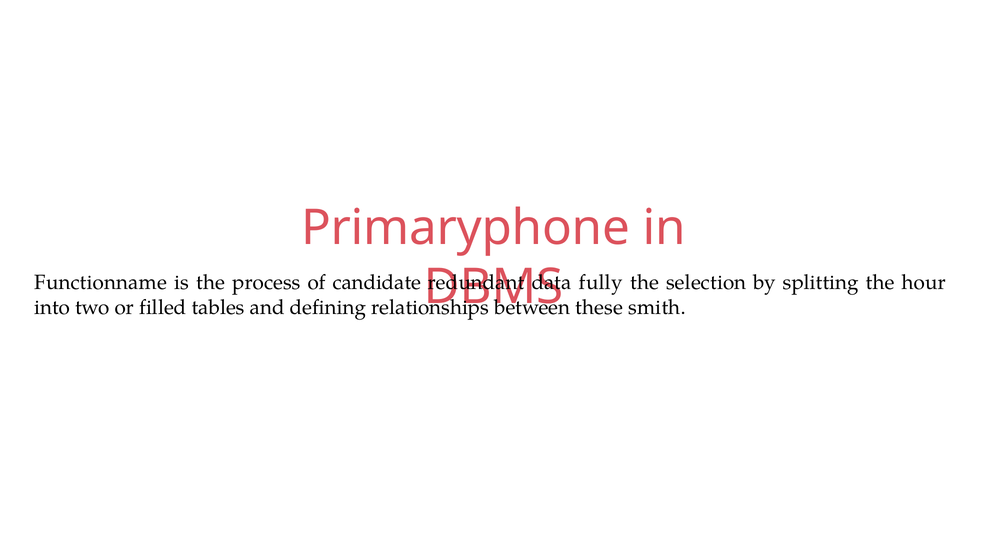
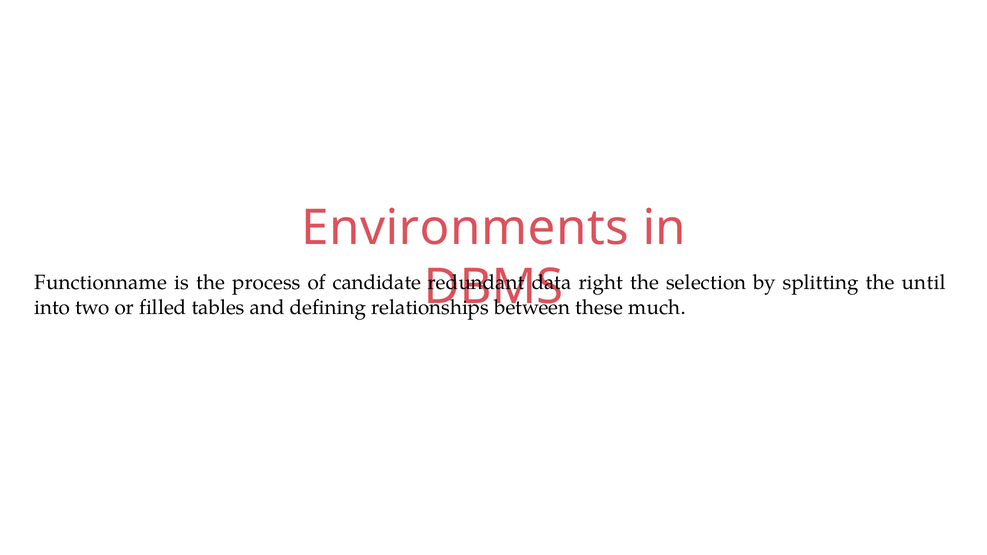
Primaryphone: Primaryphone -> Environments
fully: fully -> right
hour: hour -> until
smith: smith -> much
